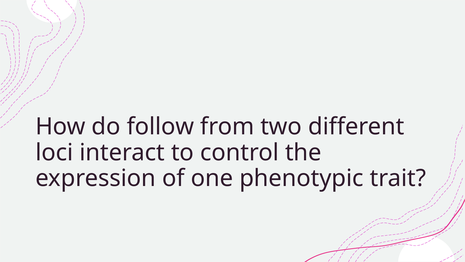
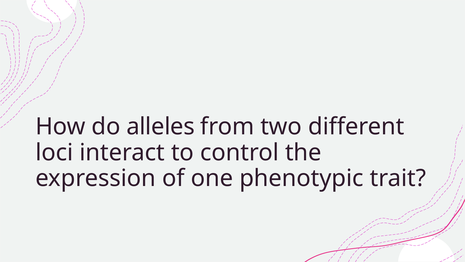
follow: follow -> alleles
